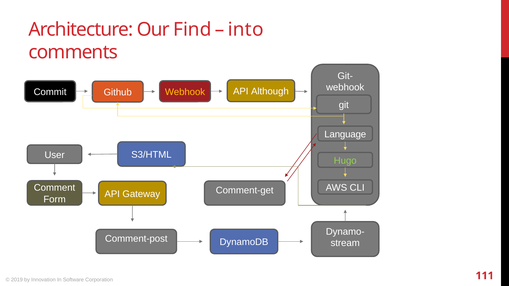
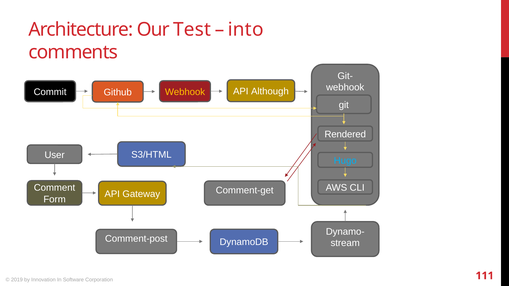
Find: Find -> Test
Language: Language -> Rendered
Hugo colour: light green -> light blue
